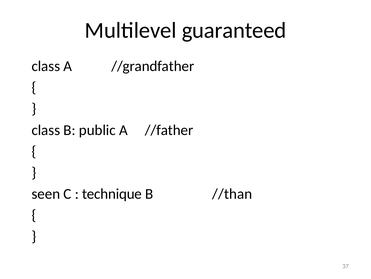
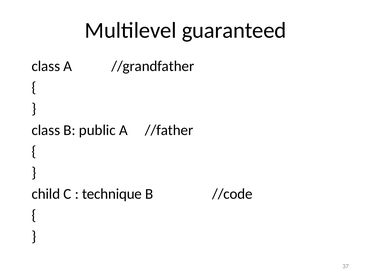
seen: seen -> child
//than: //than -> //code
